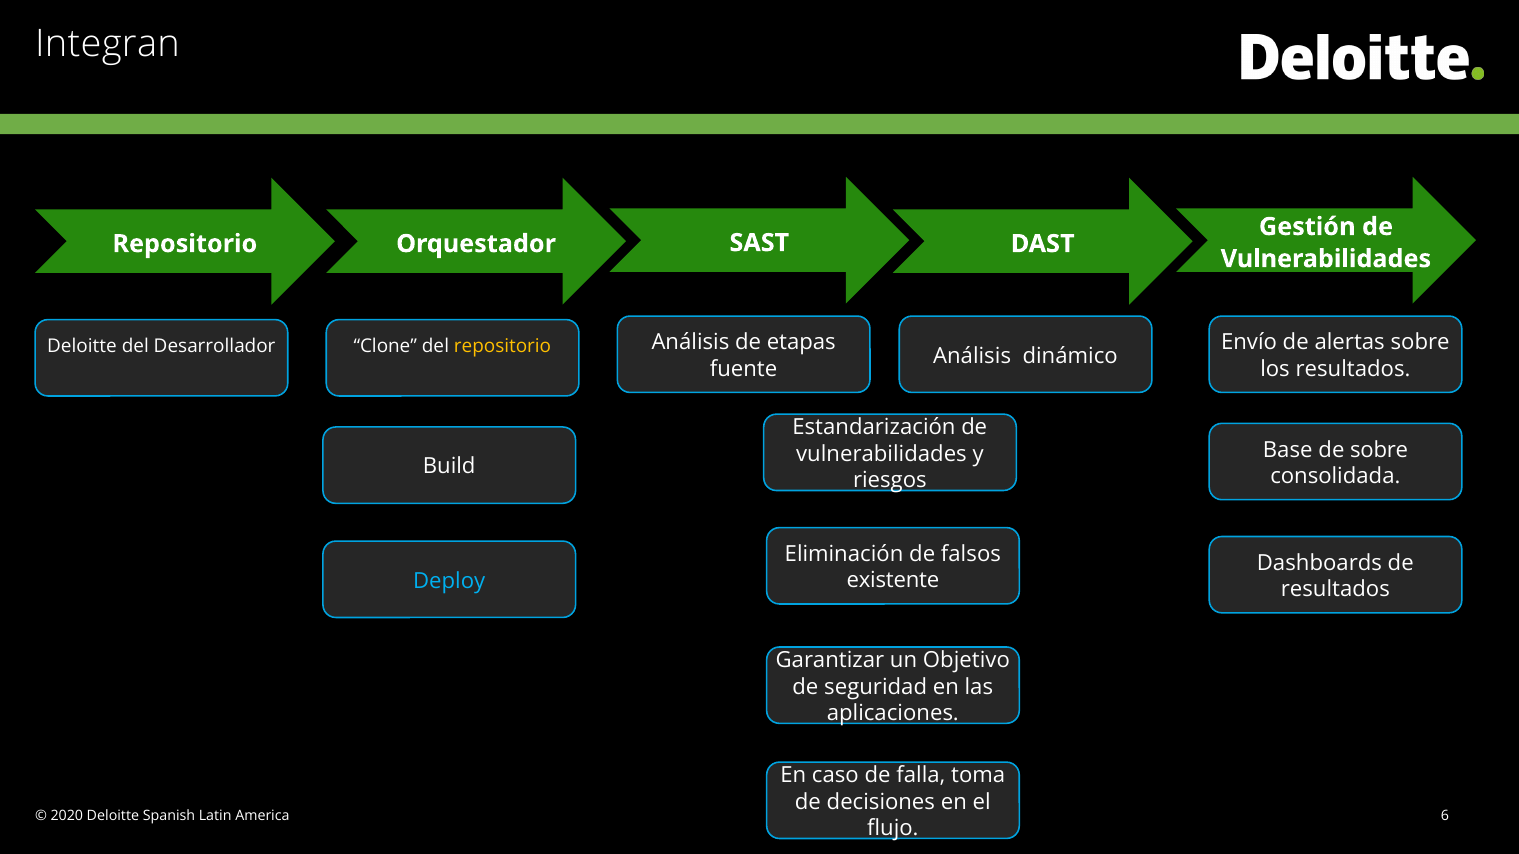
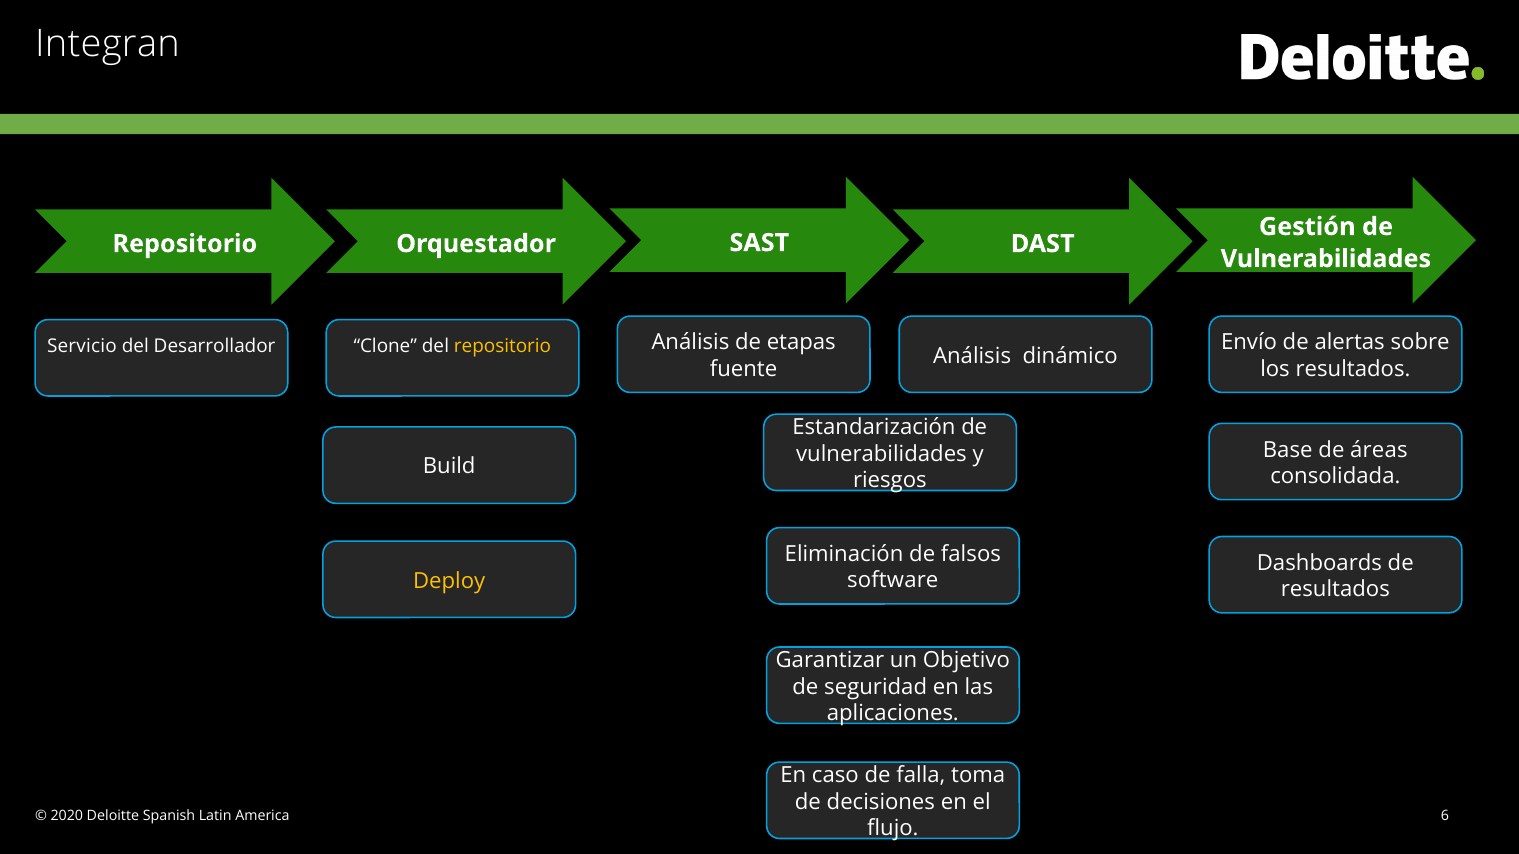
Deloitte at (82, 346): Deloitte -> Servicio
de sobre: sobre -> áreas
existente: existente -> software
Deploy colour: light blue -> yellow
